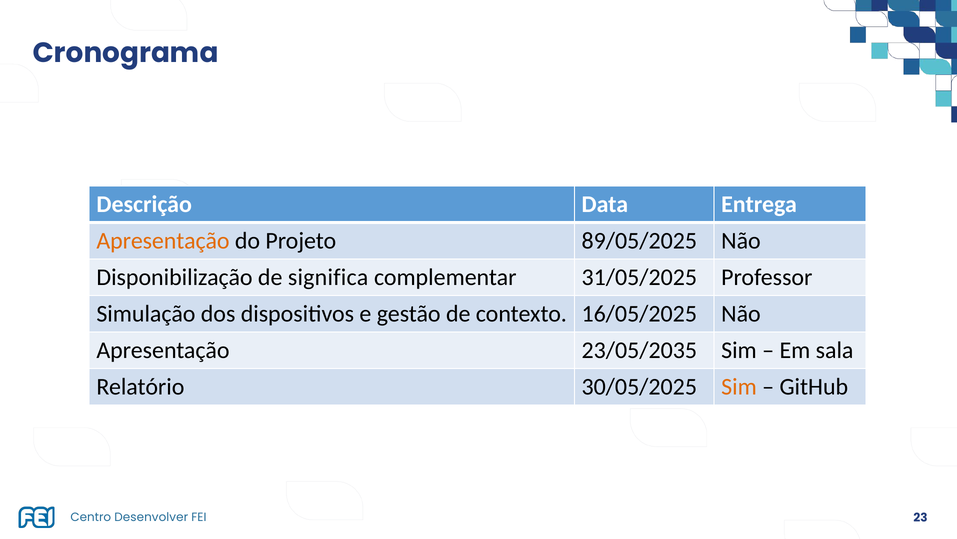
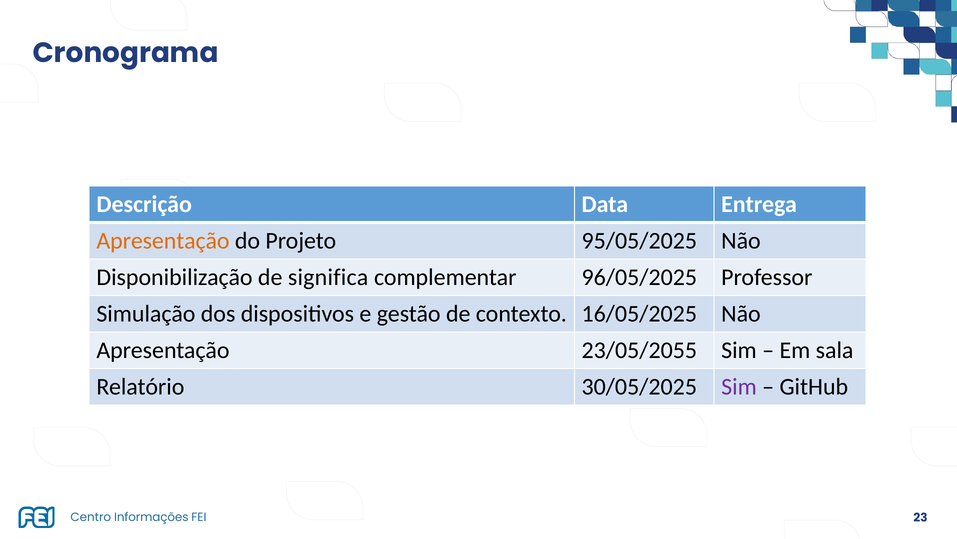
89/05/2025: 89/05/2025 -> 95/05/2025
31/05/2025: 31/05/2025 -> 96/05/2025
23/05/2035: 23/05/2035 -> 23/05/2055
Sim at (739, 386) colour: orange -> purple
Desenvolver: Desenvolver -> Informações
